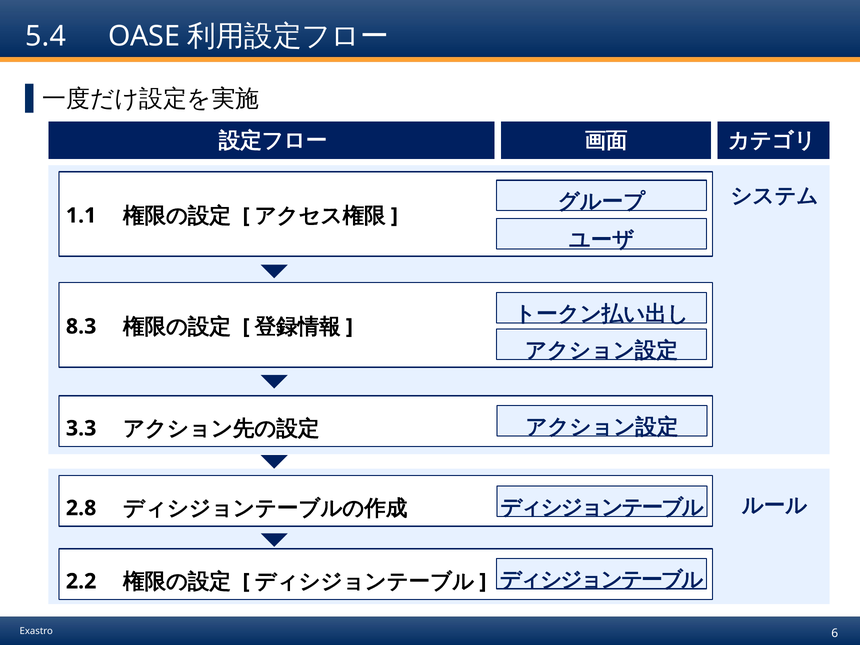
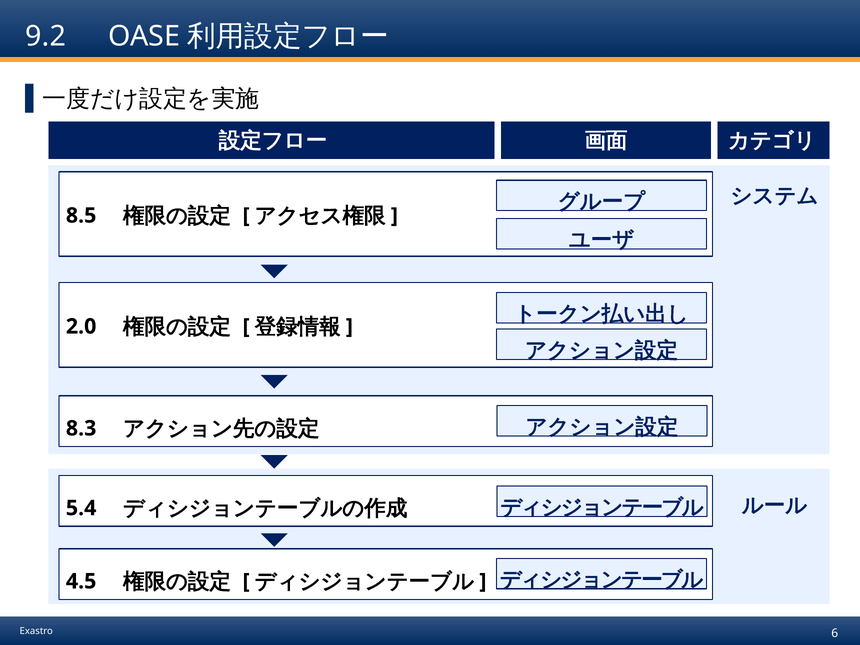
5.4: 5.4 -> 9.2
1.1: 1.1 -> 8.5
8.3: 8.3 -> 2.0
3.3: 3.3 -> 8.3
2.8: 2.8 -> 5.4
2.2: 2.2 -> 4.5
